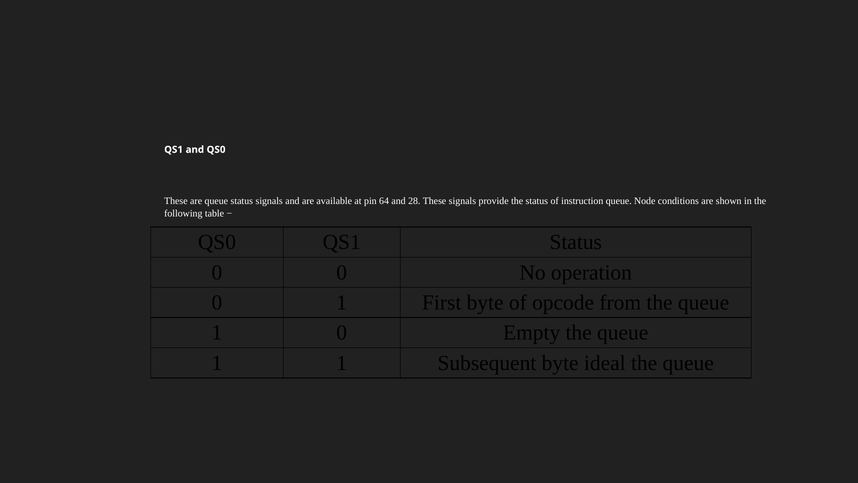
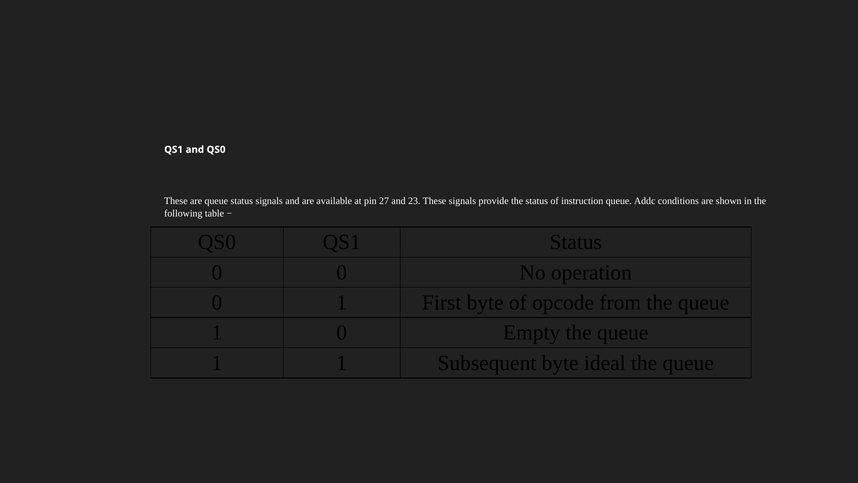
64: 64 -> 27
28: 28 -> 23
Node: Node -> Addc
